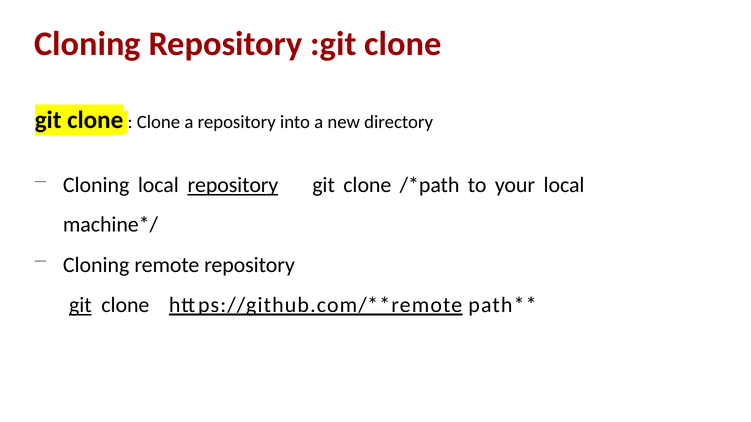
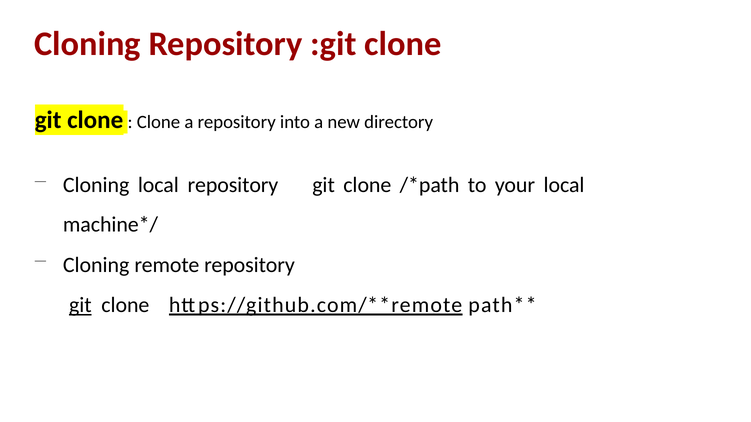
repository at (233, 185) underline: present -> none
